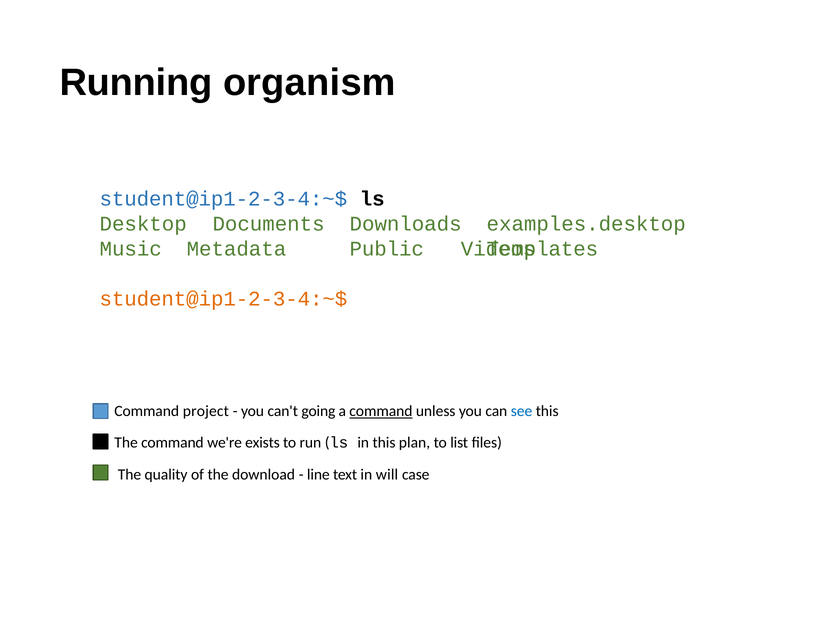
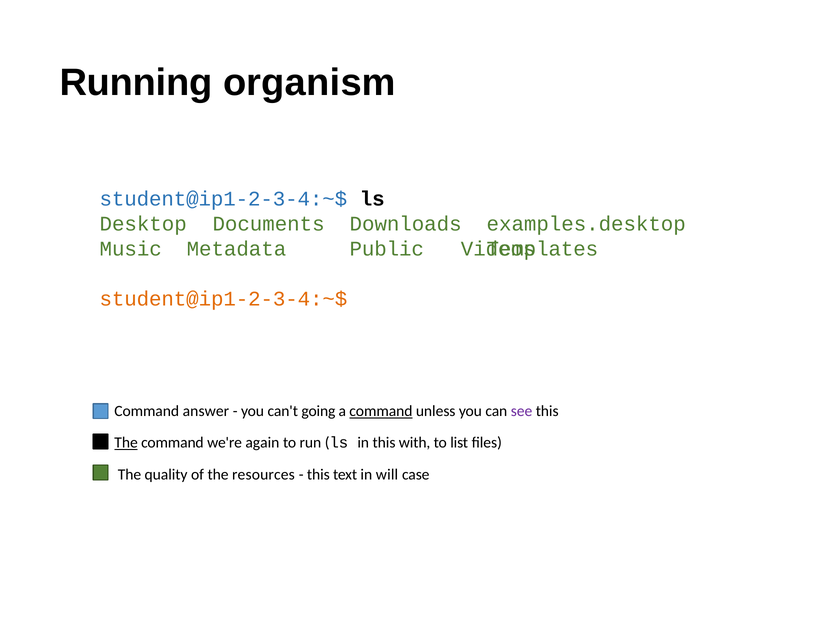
project: project -> answer
see colour: blue -> purple
The at (126, 443) underline: none -> present
exists: exists -> again
plan: plan -> with
download: download -> resources
line at (318, 474): line -> this
